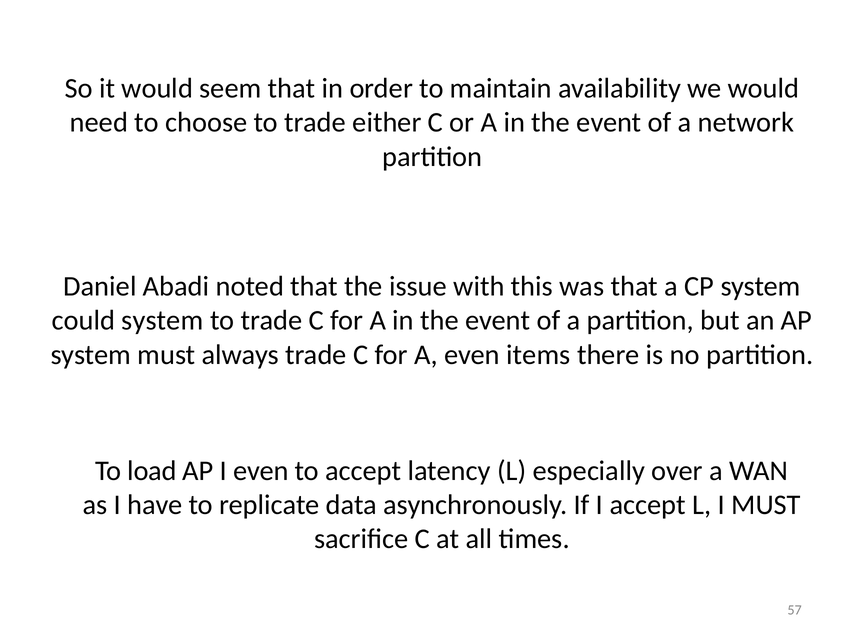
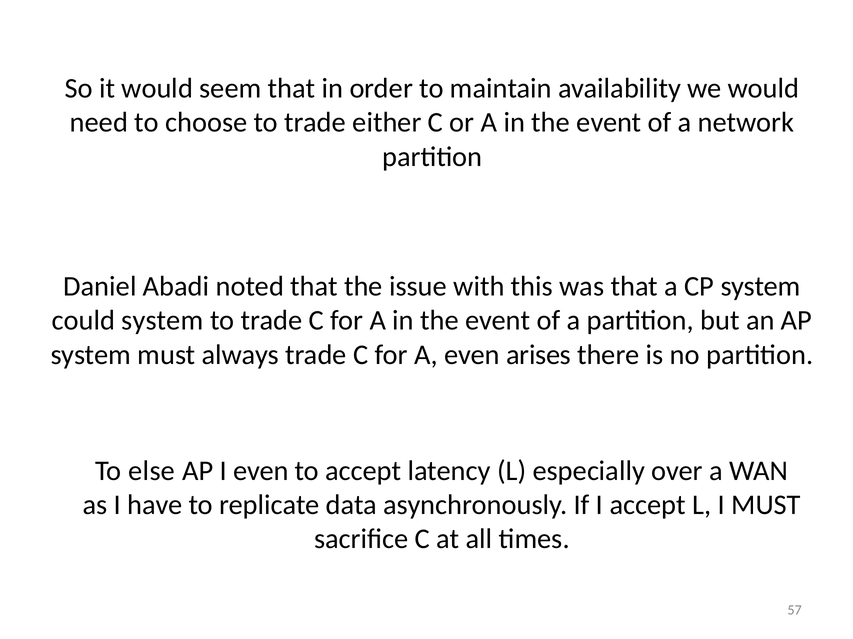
items: items -> arises
load: load -> else
